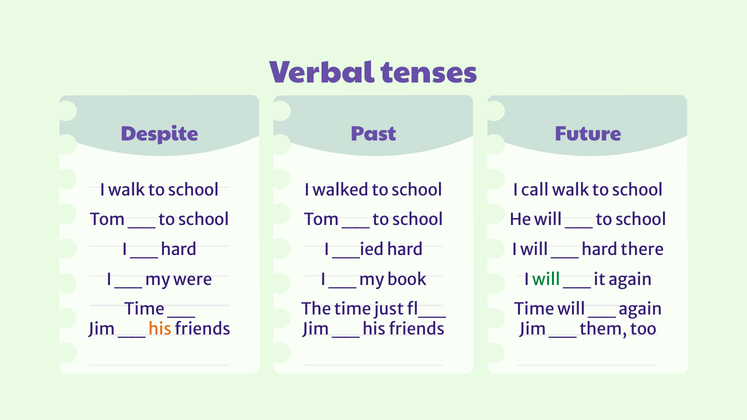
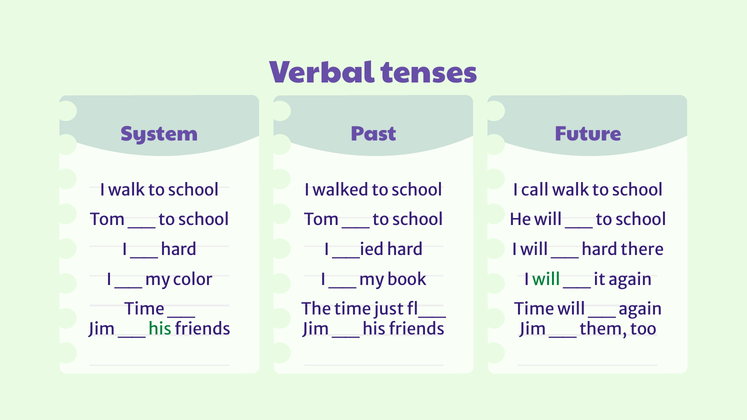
Despite: Despite -> System
were: were -> color
his at (160, 330) colour: orange -> green
